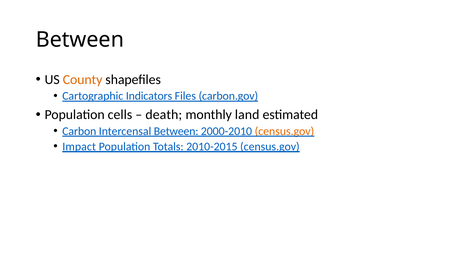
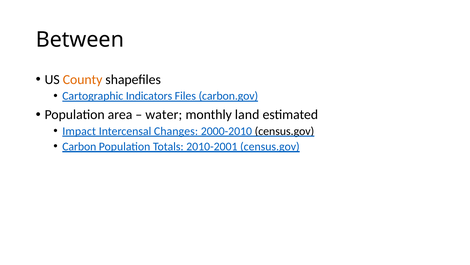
cells: cells -> area
death: death -> water
Carbon: Carbon -> Impact
Intercensal Between: Between -> Changes
census.gov at (284, 131) colour: orange -> black
Impact: Impact -> Carbon
2010-2015: 2010-2015 -> 2010-2001
